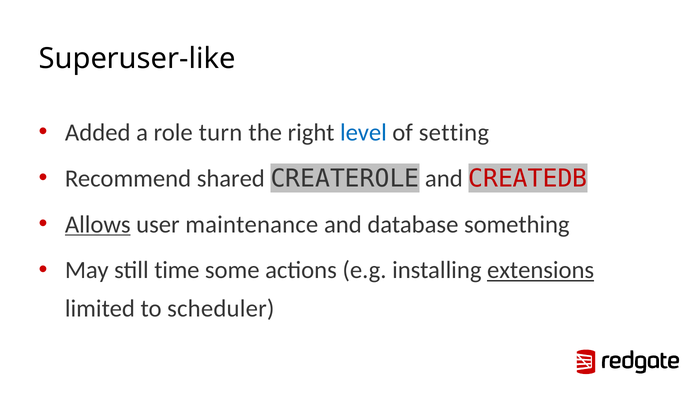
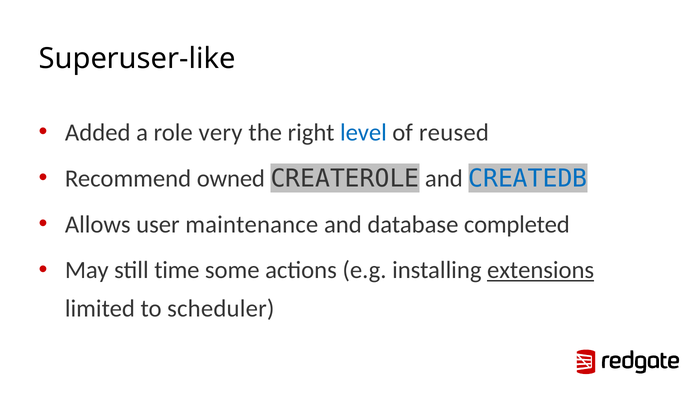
turn: turn -> very
setting: setting -> reused
shared: shared -> owned
CREATEDB colour: red -> blue
Allows underline: present -> none
something: something -> completed
